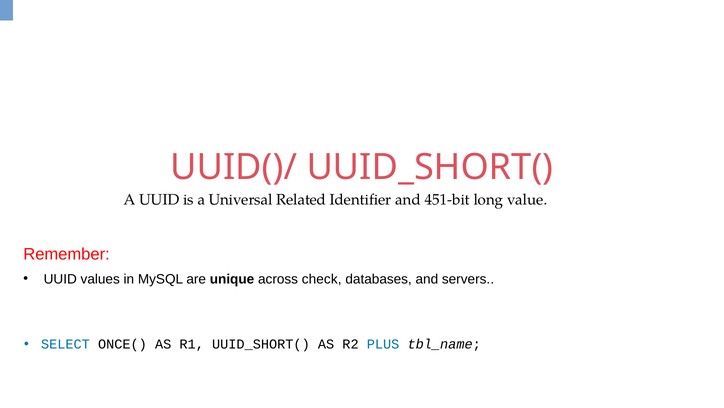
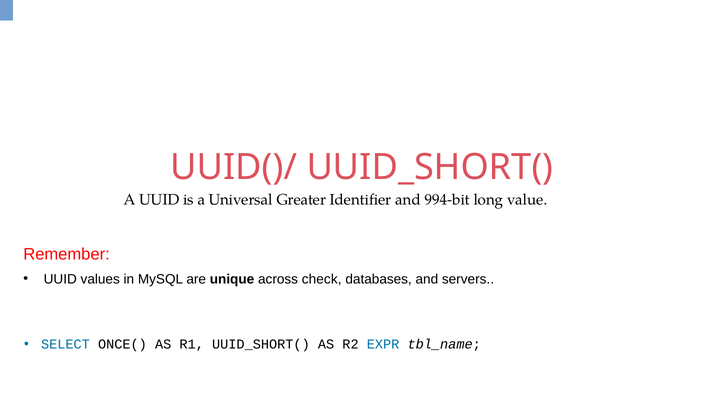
Related: Related -> Greater
451-bit: 451-bit -> 994-bit
PLUS: PLUS -> EXPR
